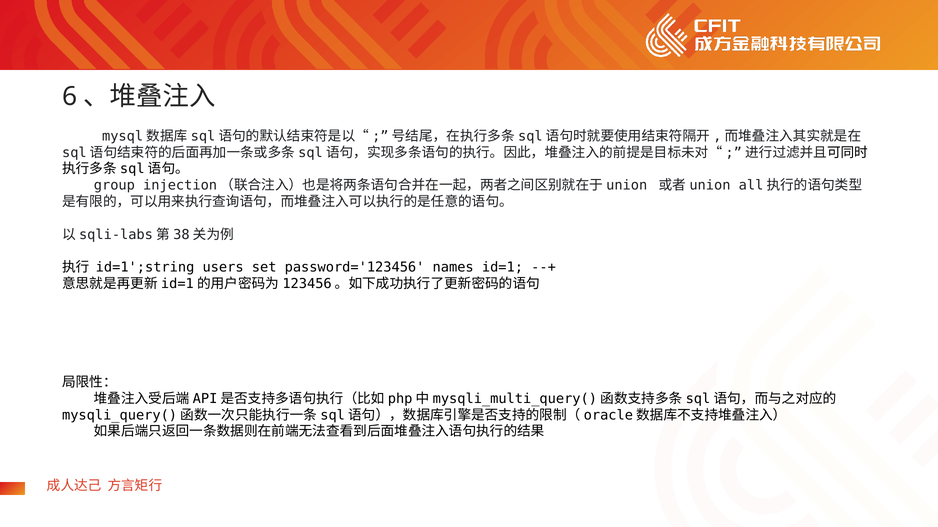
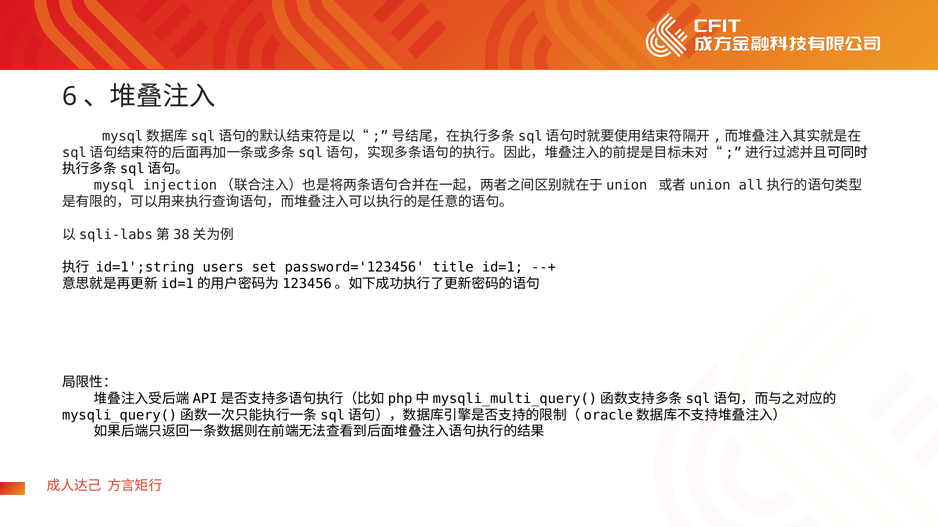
group: group -> mysql
names: names -> title
